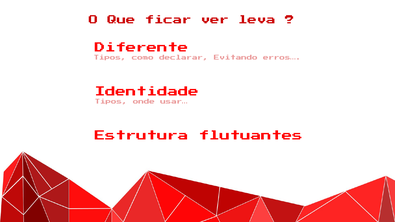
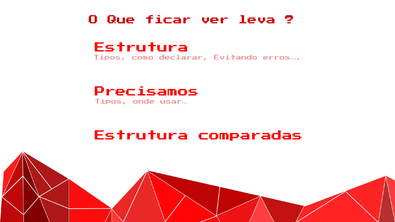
Diferente at (142, 49): Diferente -> Estrutura
Identidade: Identidade -> Precisamos
flutuantes: flutuantes -> comparadas
